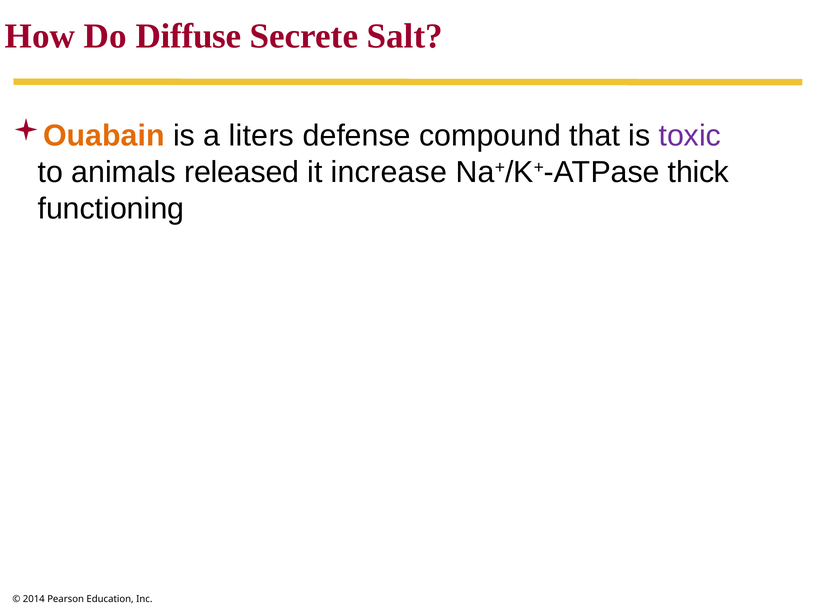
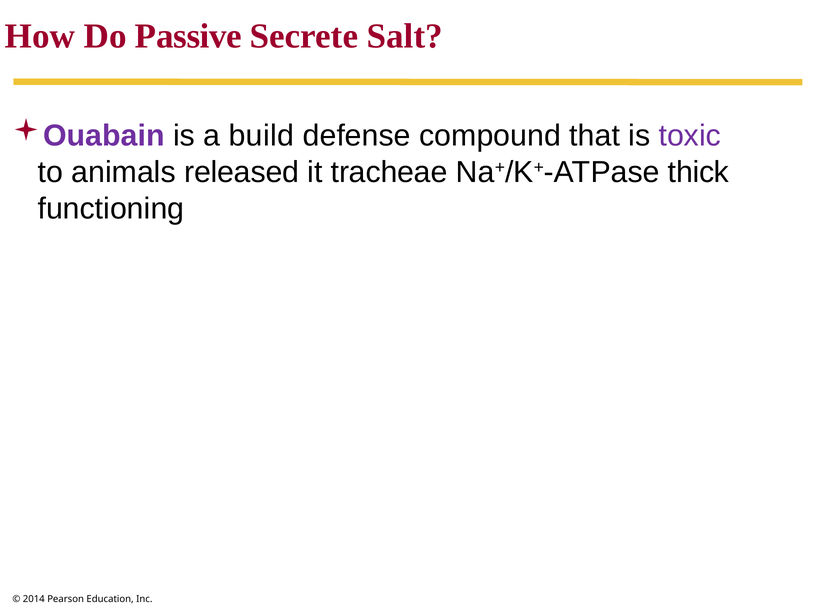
Diffuse: Diffuse -> Passive
Ouabain colour: orange -> purple
liters: liters -> build
increase: increase -> tracheae
